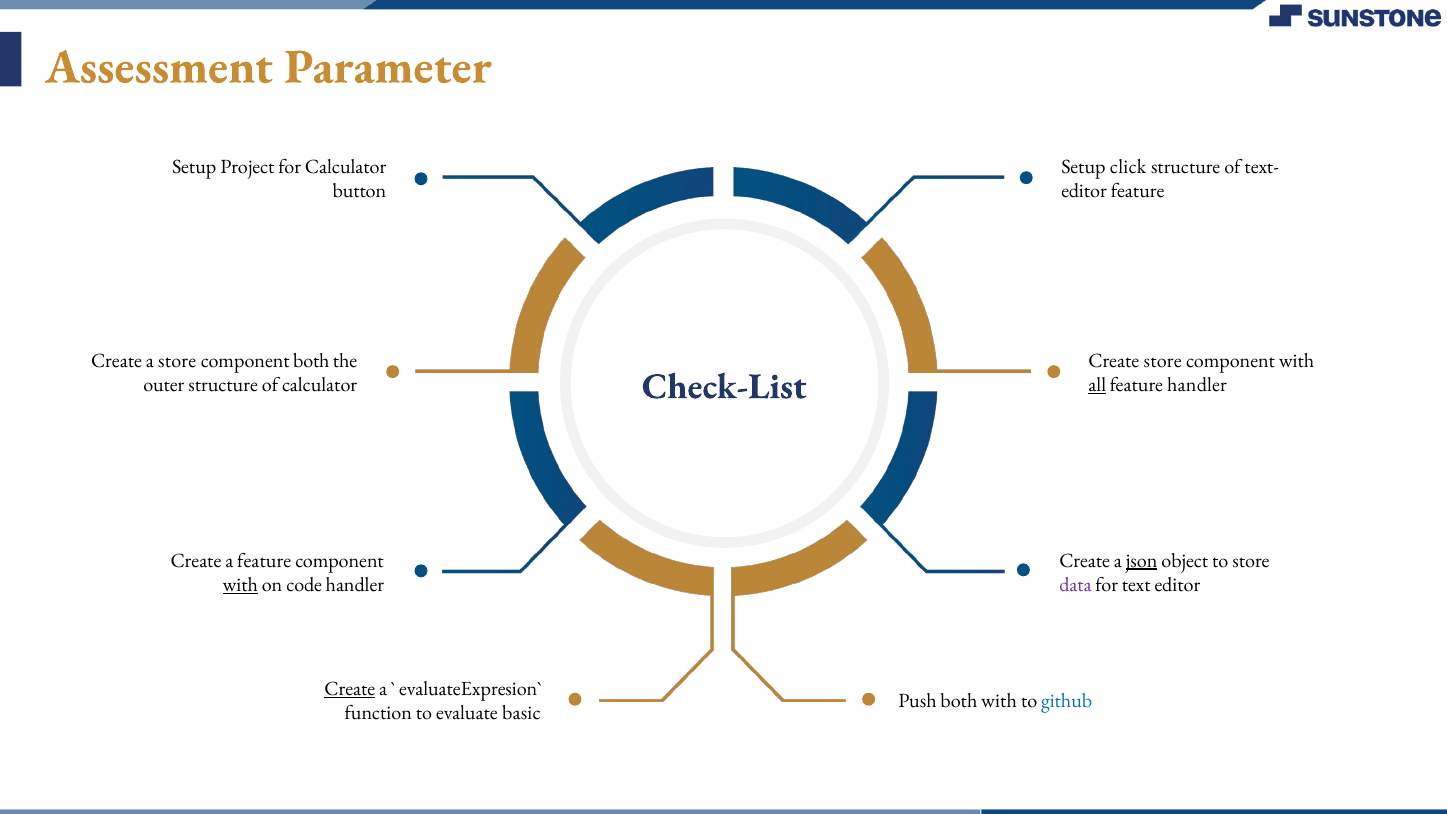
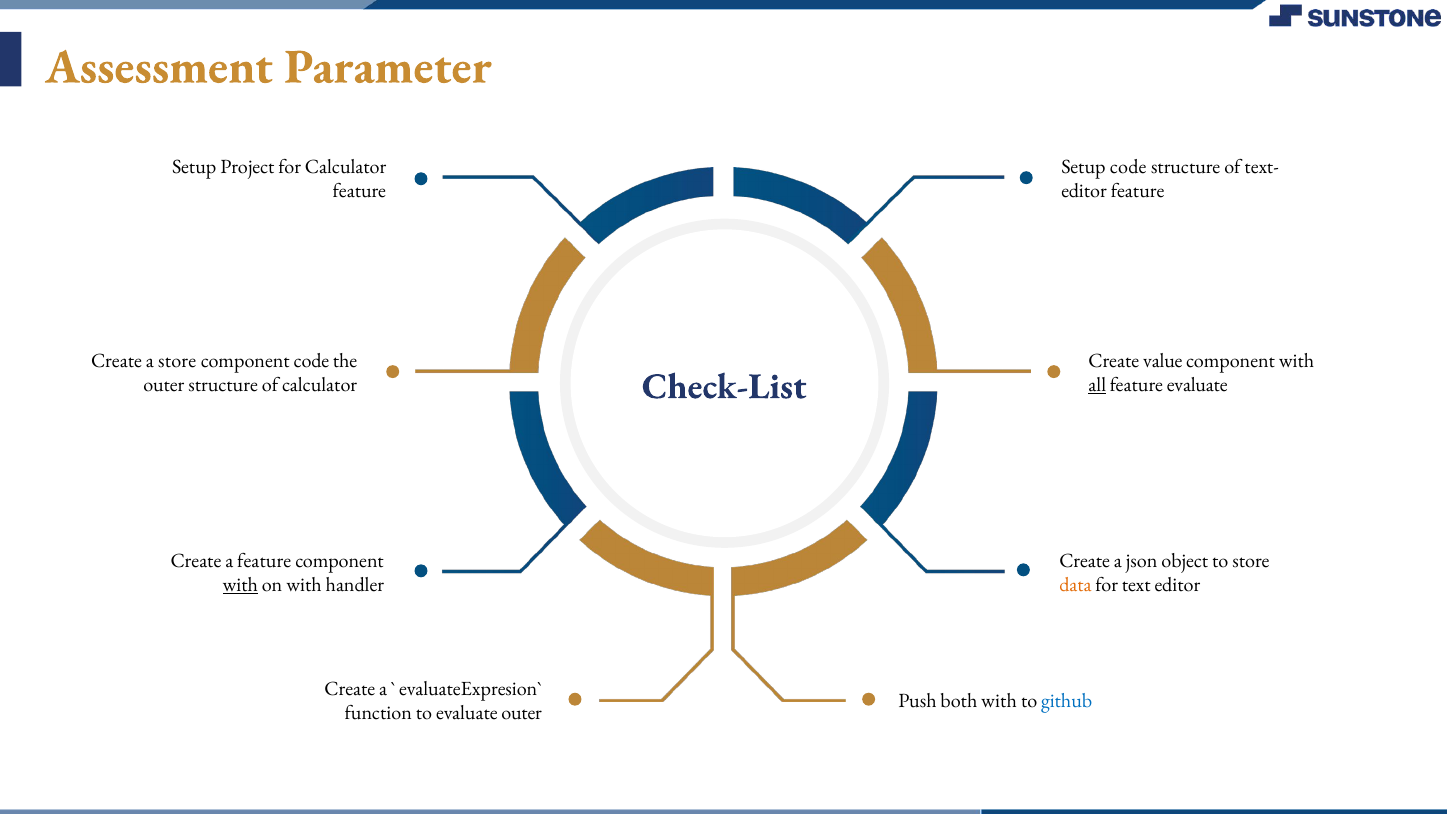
Setup click: click -> code
button at (359, 191): button -> feature
component both: both -> code
Create store: store -> value
feature handler: handler -> evaluate
json underline: present -> none
on code: code -> with
data colour: purple -> orange
Create at (350, 688) underline: present -> none
evaluate basic: basic -> outer
